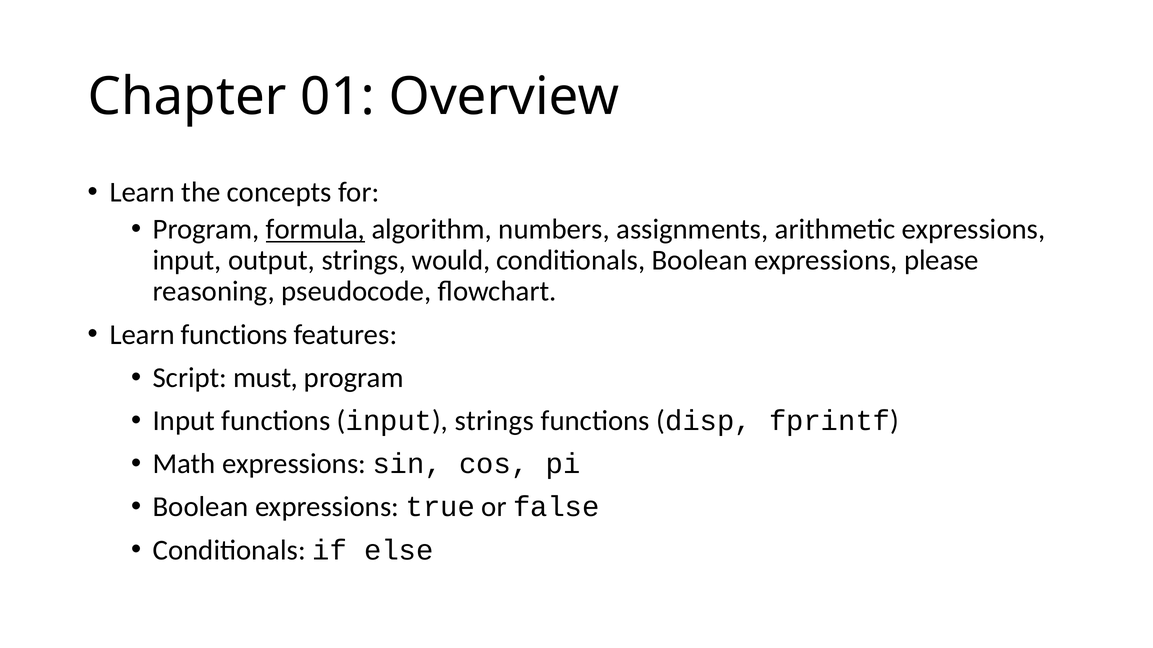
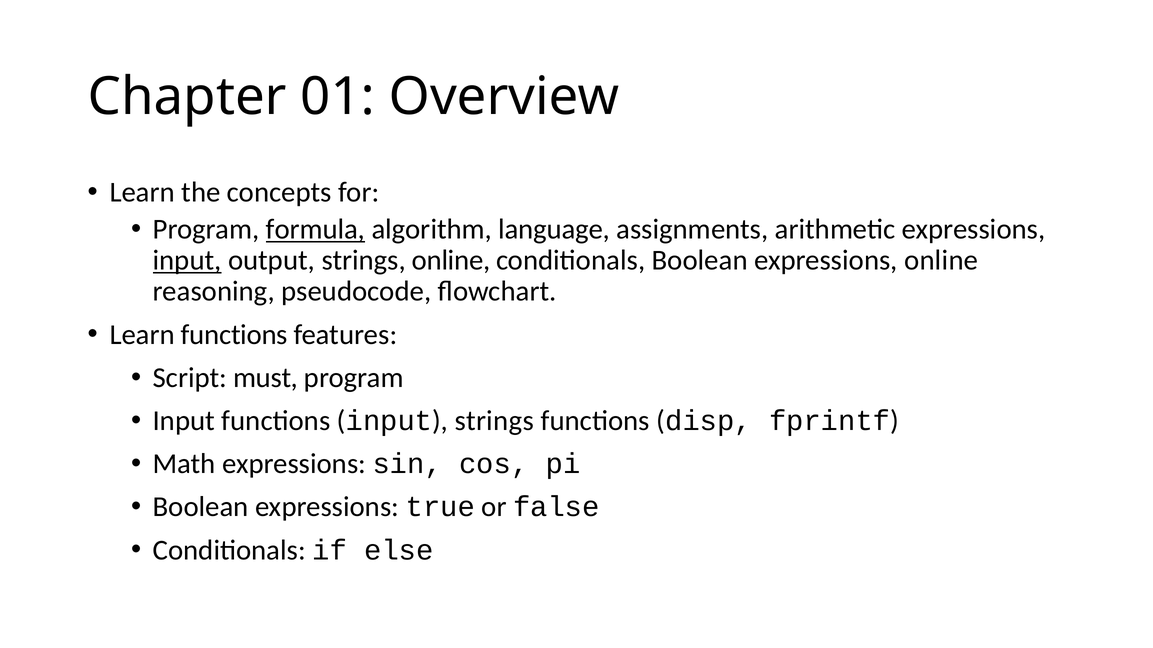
numbers: numbers -> language
input at (187, 261) underline: none -> present
strings would: would -> online
expressions please: please -> online
